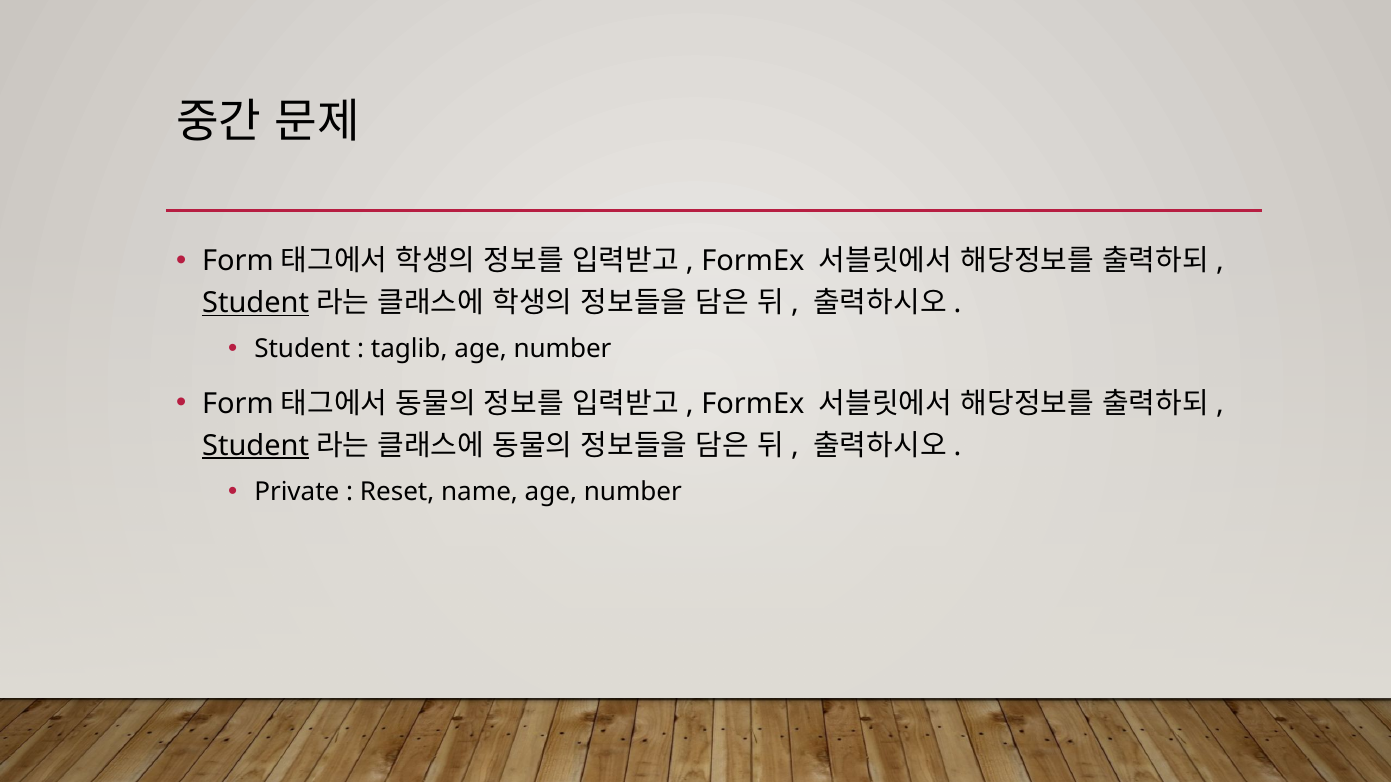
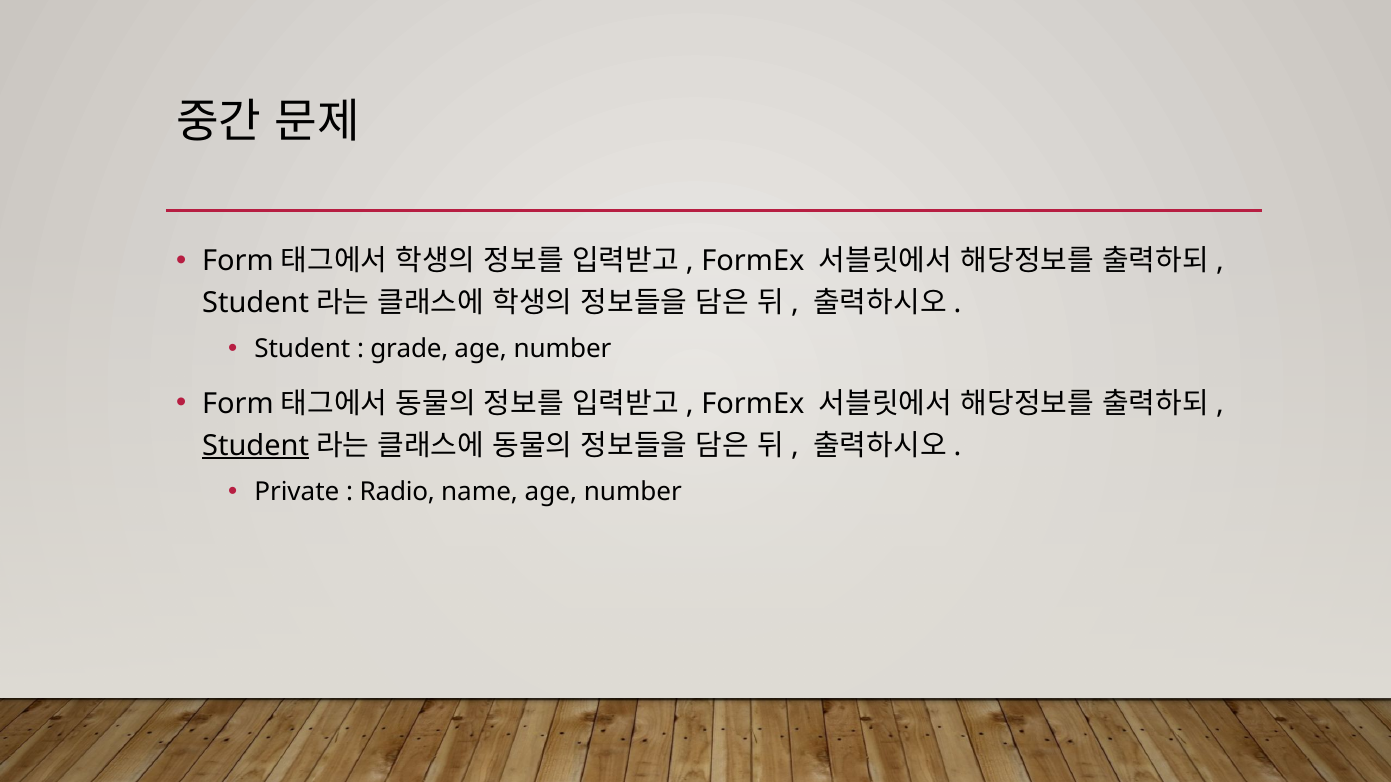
Student at (256, 303) underline: present -> none
taglib: taglib -> grade
Reset: Reset -> Radio
